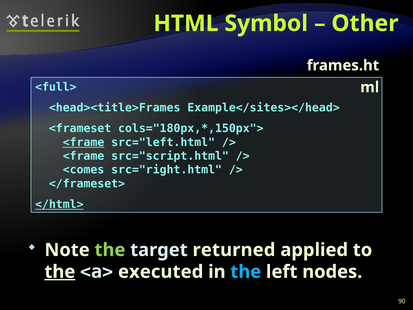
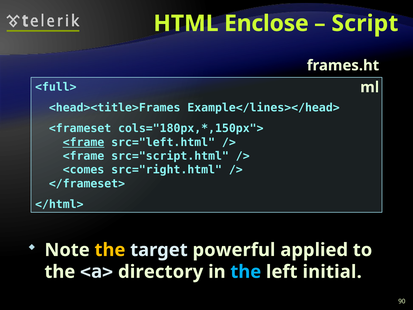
Symbol: Symbol -> Enclose
Other: Other -> Script
Example</sites></head>: Example</sites></head> -> Example</lines></head>
</html> underline: present -> none
the at (110, 250) colour: light green -> yellow
returned: returned -> powerful
the at (60, 272) underline: present -> none
executed: executed -> directory
nodes: nodes -> initial
